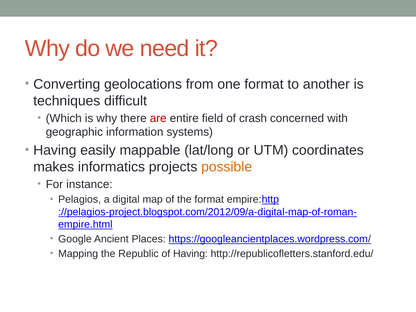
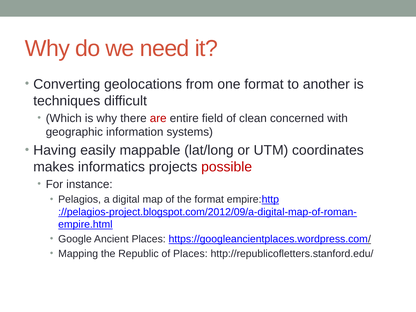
crash: crash -> clean
possible colour: orange -> red
of Having: Having -> Places
